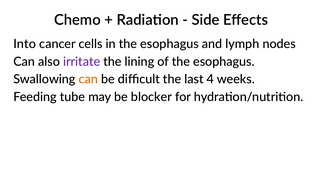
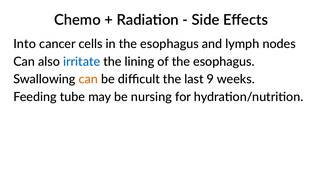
irritate colour: purple -> blue
4: 4 -> 9
blocker: blocker -> nursing
